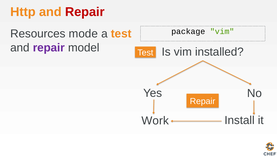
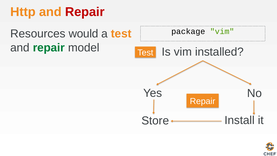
mode: mode -> would
repair at (49, 48) colour: purple -> green
Work: Work -> Store
